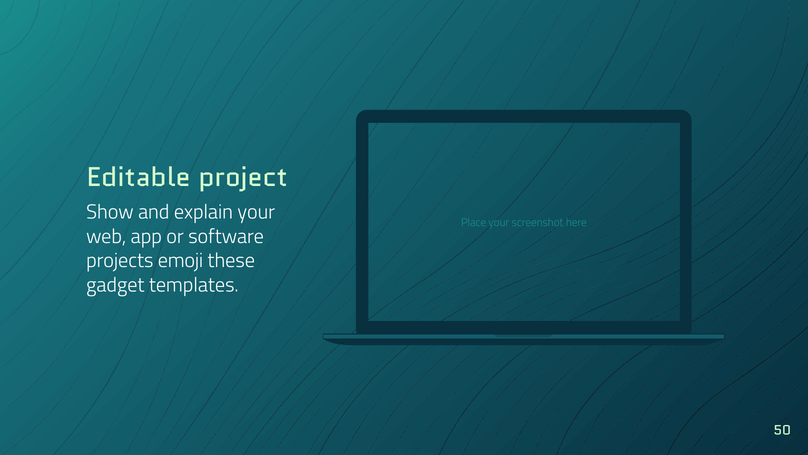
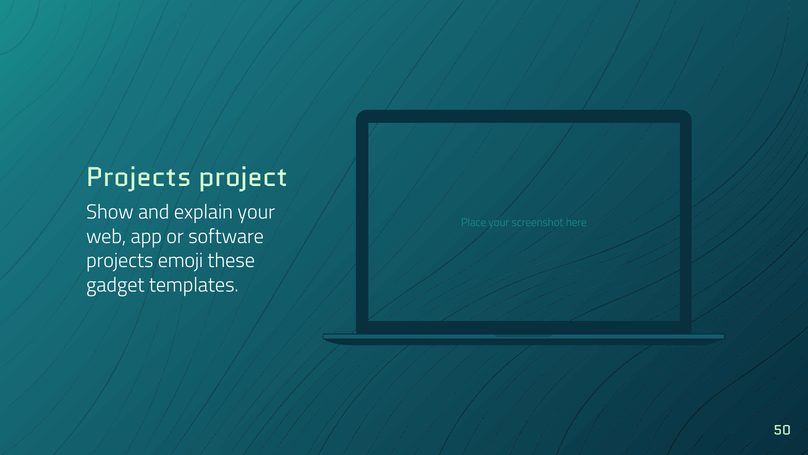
Editable at (139, 177): Editable -> Projects
